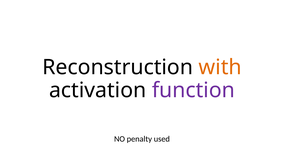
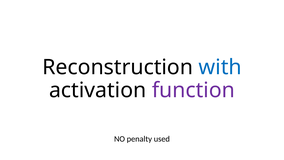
with colour: orange -> blue
